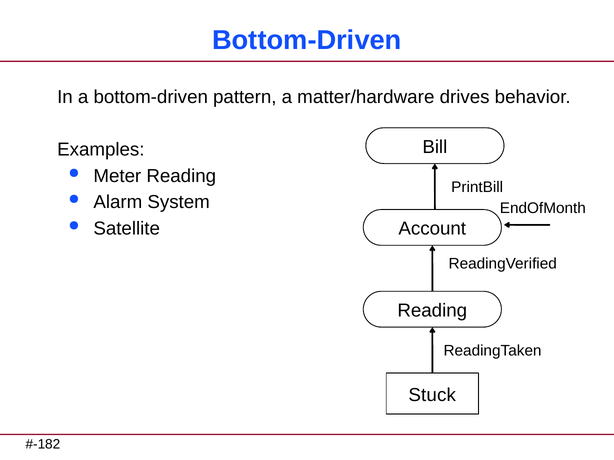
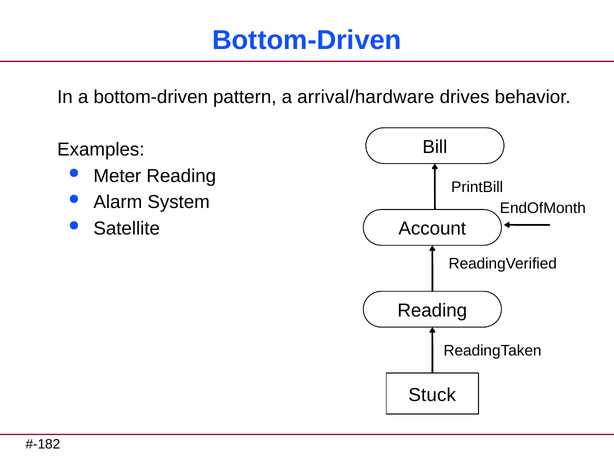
matter/hardware: matter/hardware -> arrival/hardware
